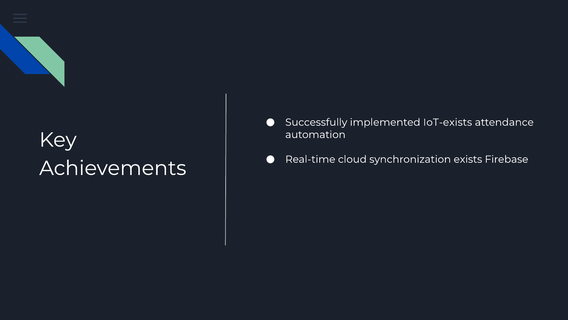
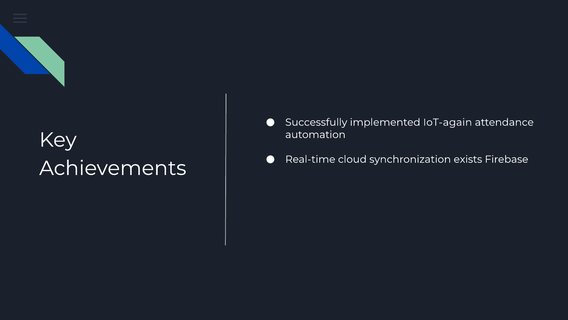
IoT-exists: IoT-exists -> IoT-again
